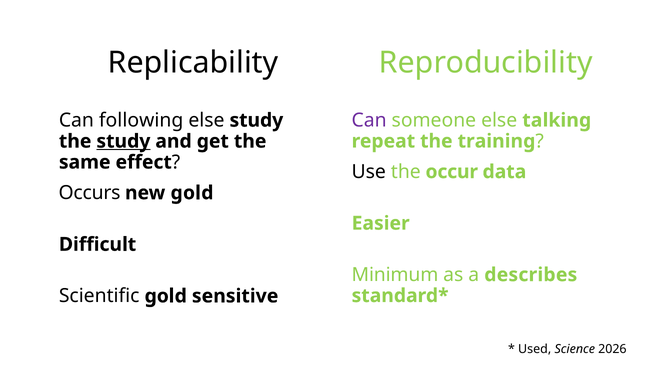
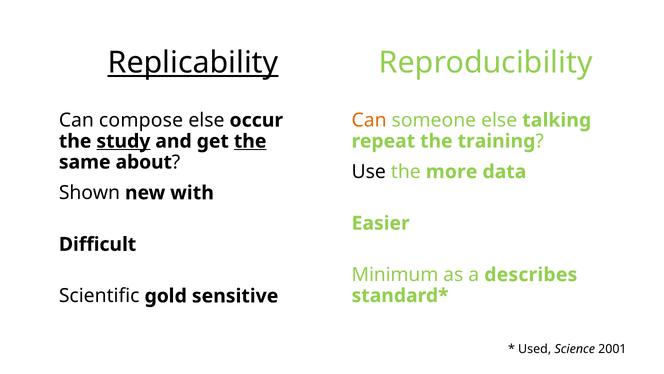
Replicability underline: none -> present
Can at (369, 120) colour: purple -> orange
following: following -> compose
else study: study -> occur
the at (250, 141) underline: none -> present
effect: effect -> about
occur: occur -> more
Occurs: Occurs -> Shown
new gold: gold -> with
2026: 2026 -> 2001
